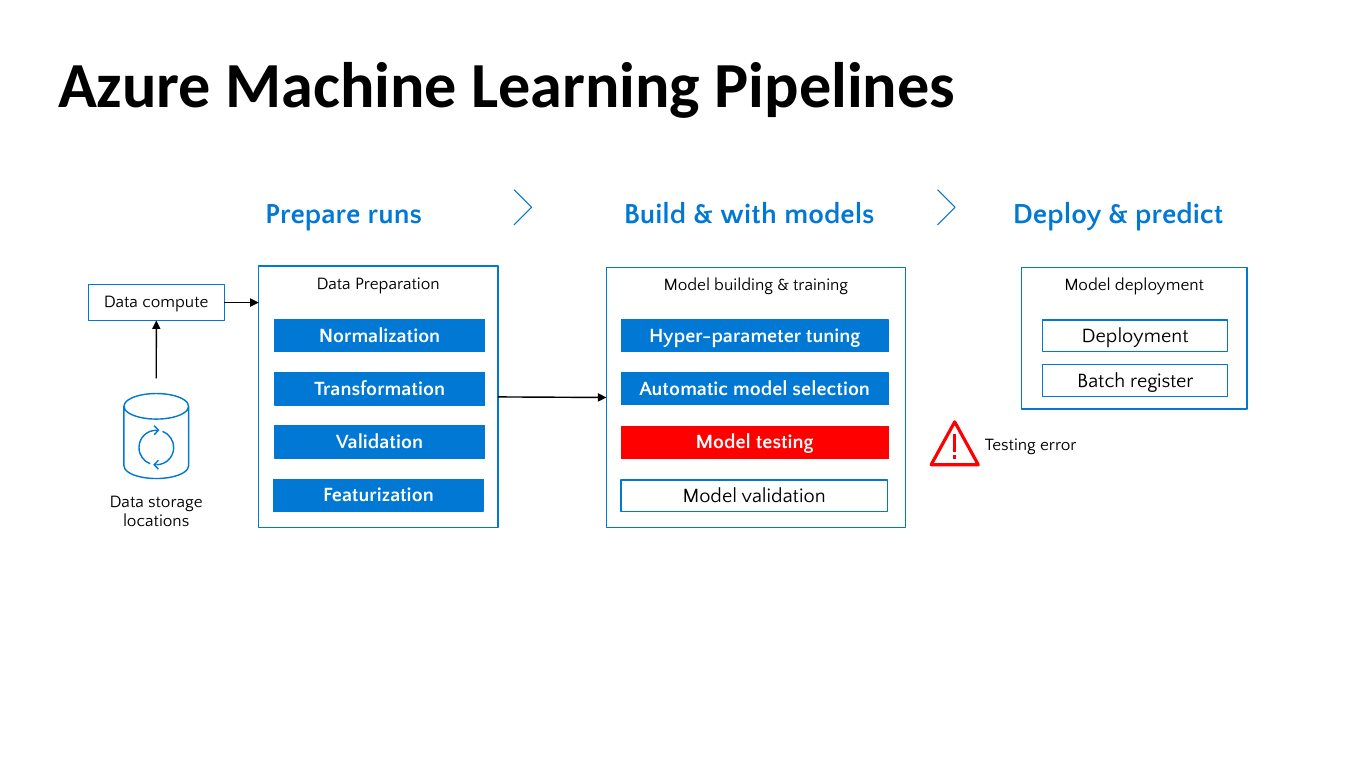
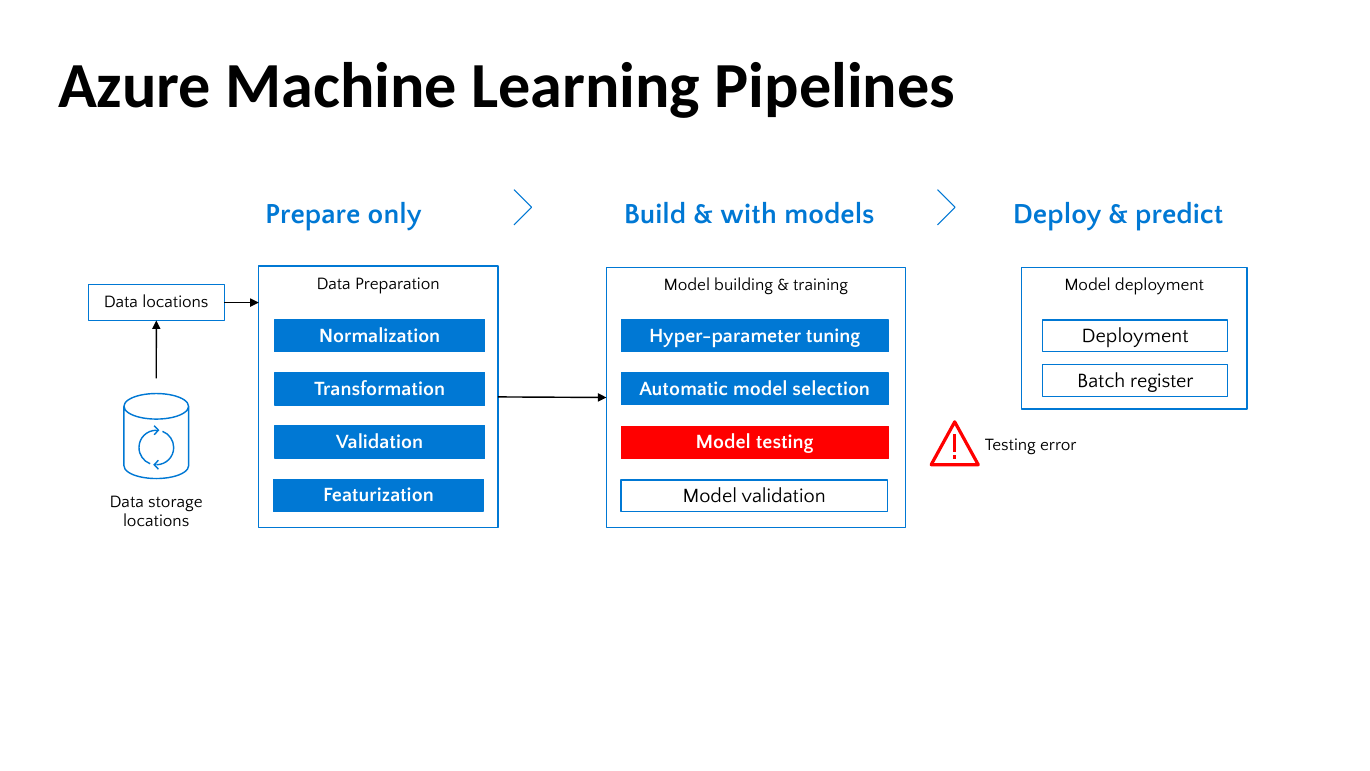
runs: runs -> only
Data compute: compute -> locations
